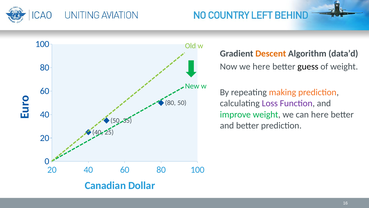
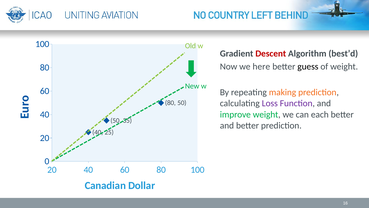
Descent colour: orange -> red
data’d: data’d -> best’d
can here: here -> each
